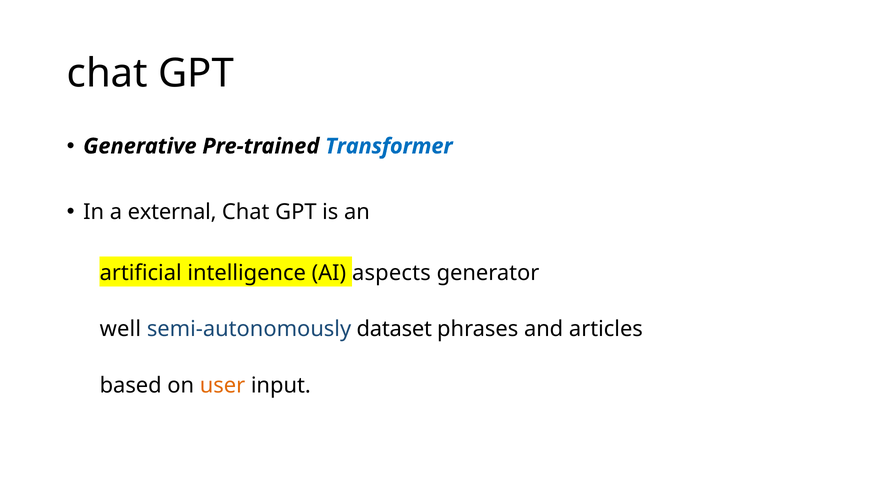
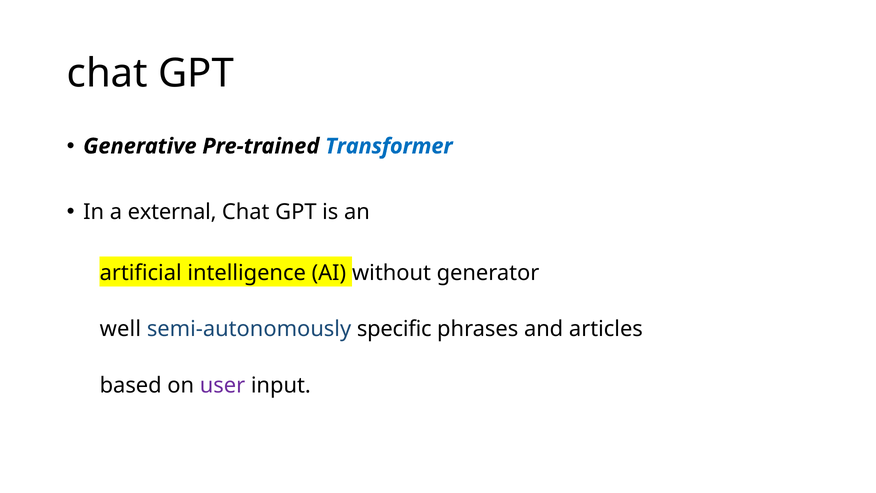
aspects: aspects -> without
dataset: dataset -> specific
user colour: orange -> purple
